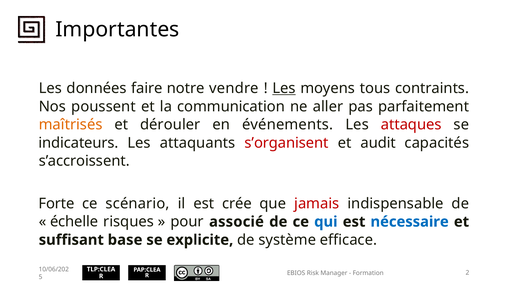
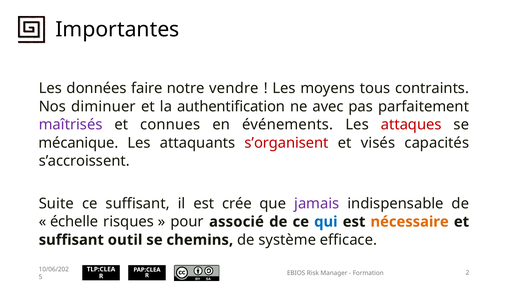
Les at (284, 88) underline: present -> none
poussent: poussent -> diminuer
communication: communication -> authentification
aller: aller -> avec
maîtrisés colour: orange -> purple
dérouler: dérouler -> connues
indicateurs: indicateurs -> mécanique
audit: audit -> visés
Forte: Forte -> Suite
ce scénario: scénario -> suffisant
jamais colour: red -> purple
nécessaire colour: blue -> orange
base: base -> outil
explicite: explicite -> chemins
